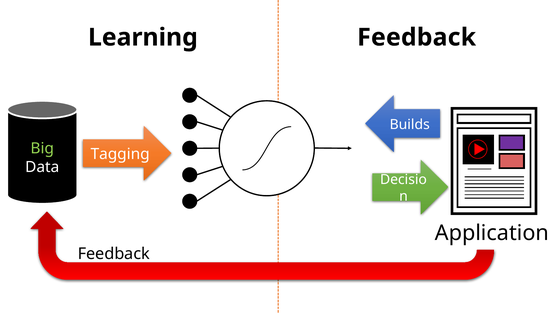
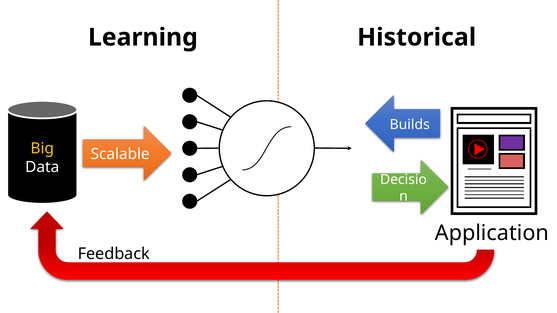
Learning Feedback: Feedback -> Historical
Big colour: light green -> yellow
Tagging: Tagging -> Scalable
